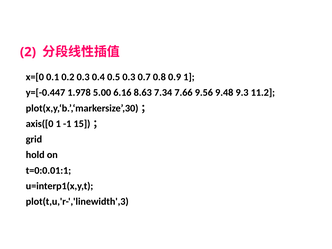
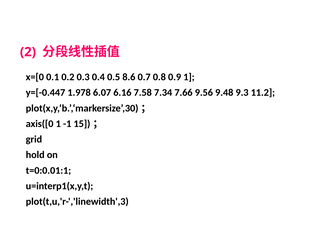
0.5 0.3: 0.3 -> 8.6
5.00: 5.00 -> 6.07
8.63: 8.63 -> 7.58
